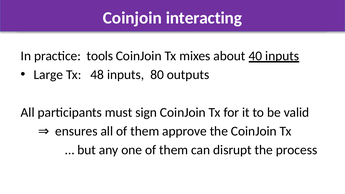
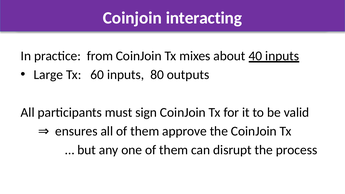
tools: tools -> from
48: 48 -> 60
